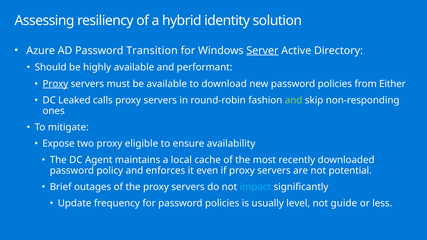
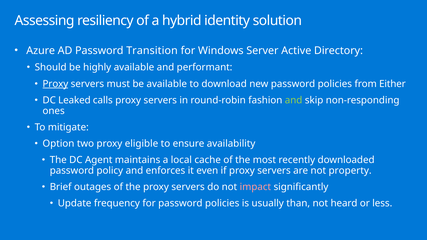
Server underline: present -> none
Expose: Expose -> Option
potential: potential -> property
impact colour: light blue -> pink
level: level -> than
guide: guide -> heard
